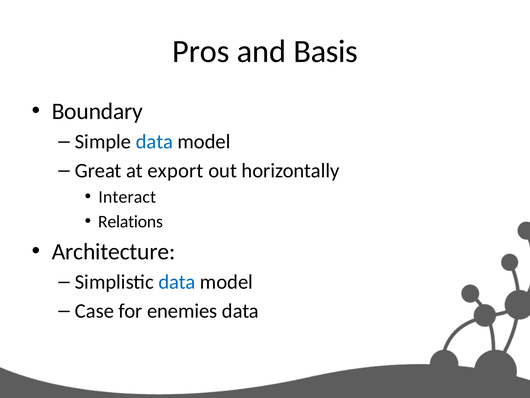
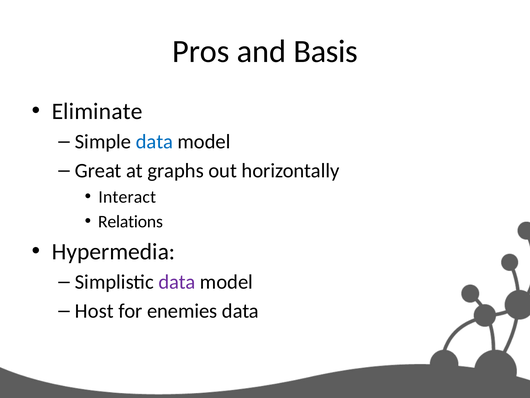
Boundary: Boundary -> Eliminate
export: export -> graphs
Architecture: Architecture -> Hypermedia
data at (177, 282) colour: blue -> purple
Case: Case -> Host
